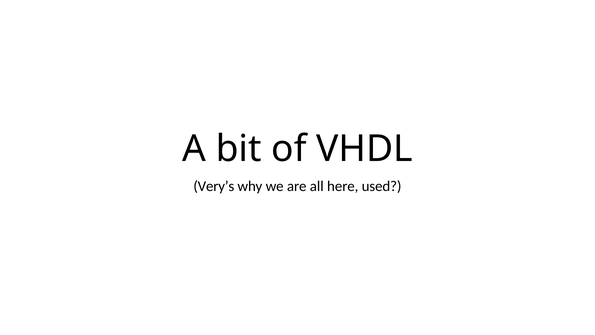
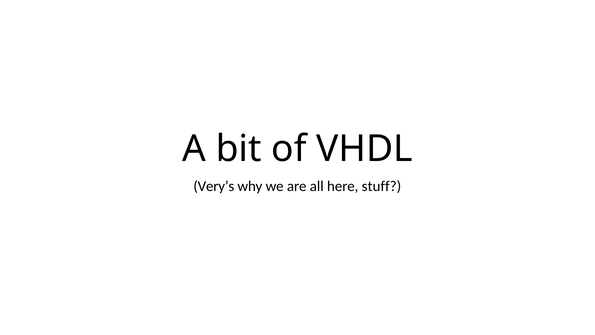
used: used -> stuff
